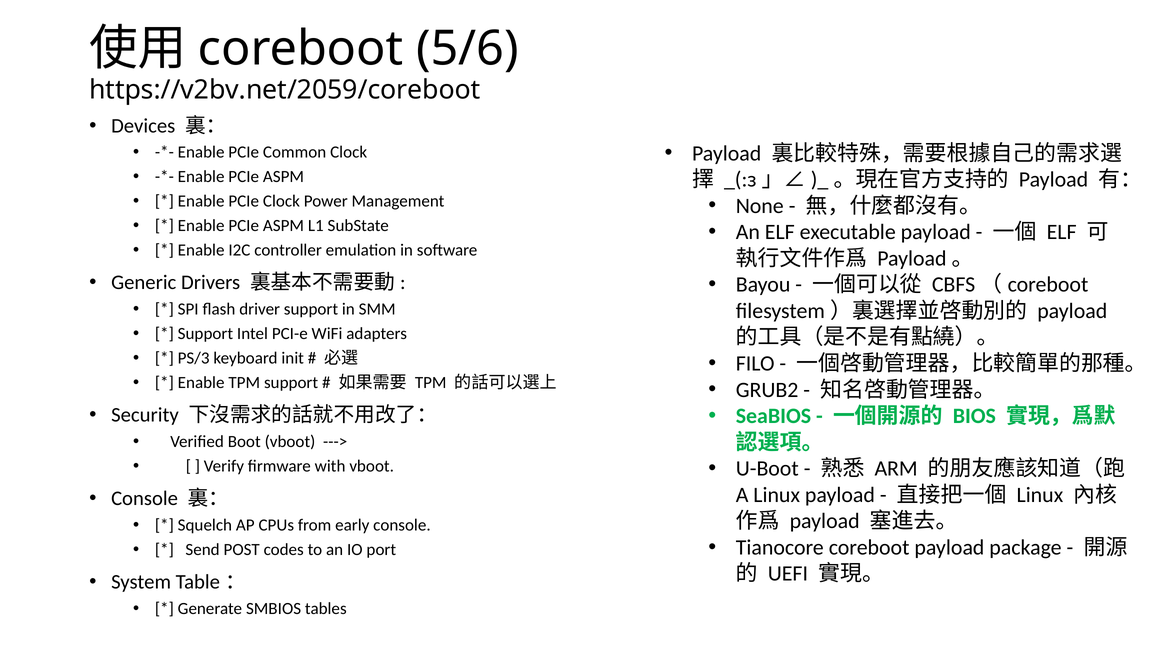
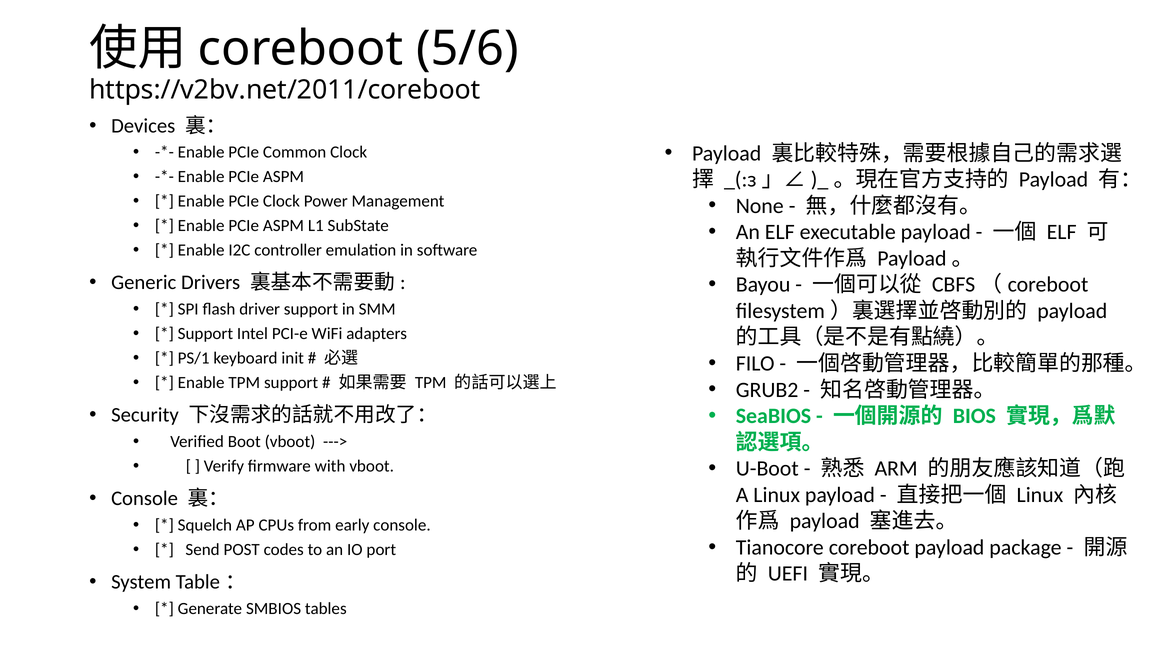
https://v2bv.net/2059/coreboot: https://v2bv.net/2059/coreboot -> https://v2bv.net/2011/coreboot
PS/3: PS/3 -> PS/1
